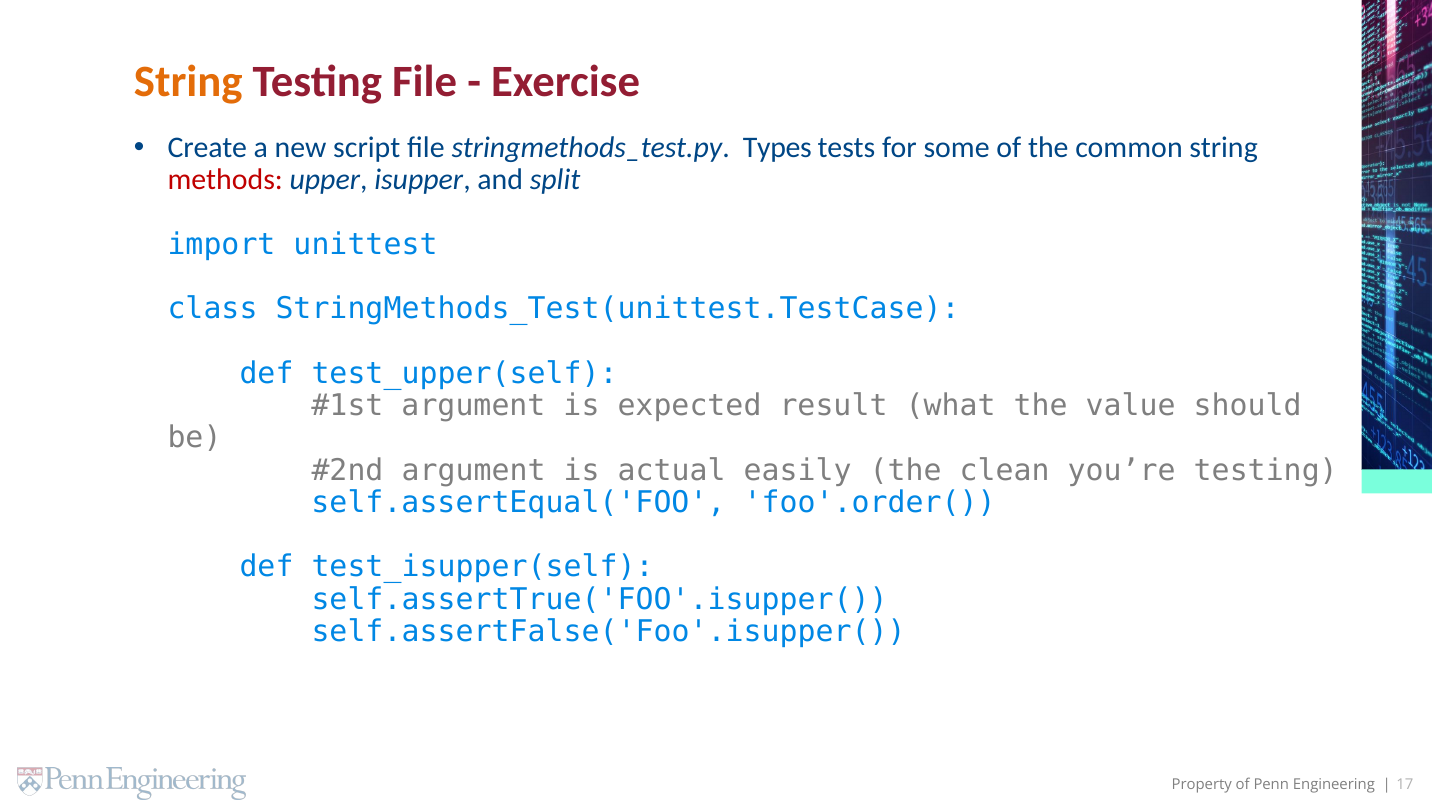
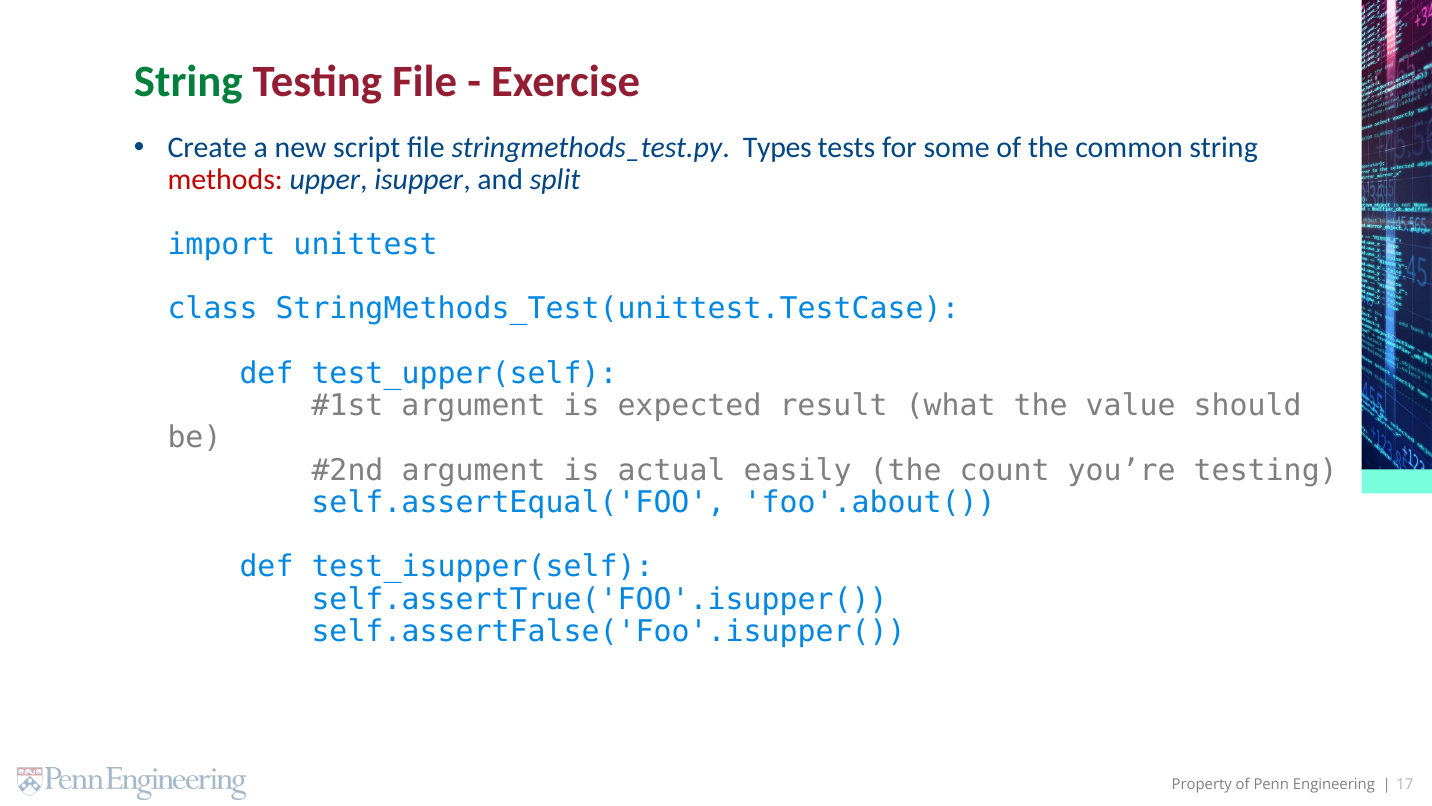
String at (188, 82) colour: orange -> green
clean: clean -> count
foo'.order(: foo'.order( -> foo'.about(
